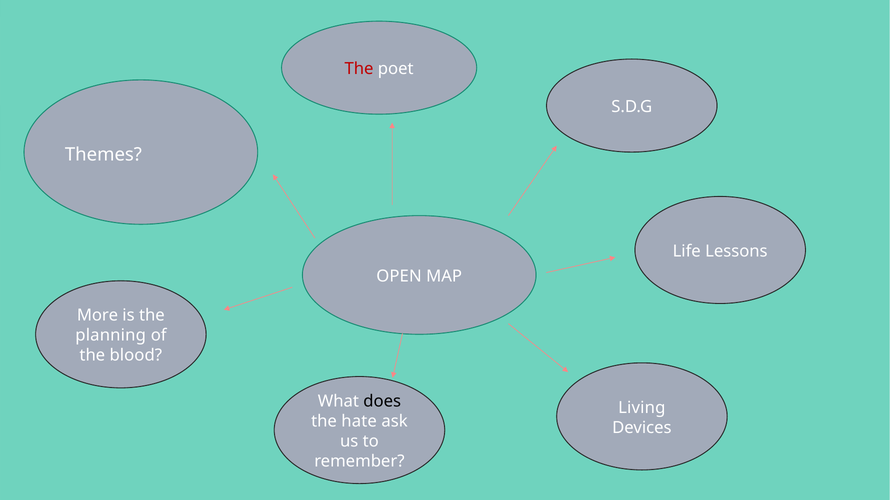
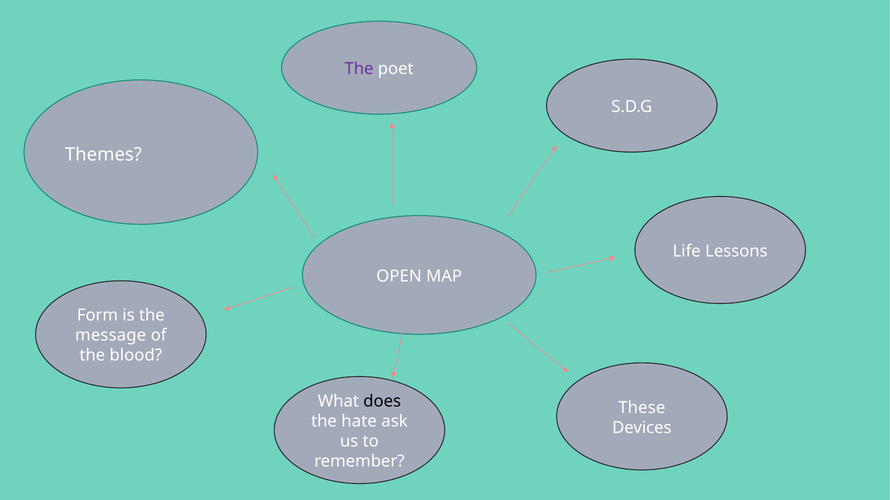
The at (359, 69) colour: red -> purple
More: More -> Form
planning: planning -> message
Living: Living -> These
